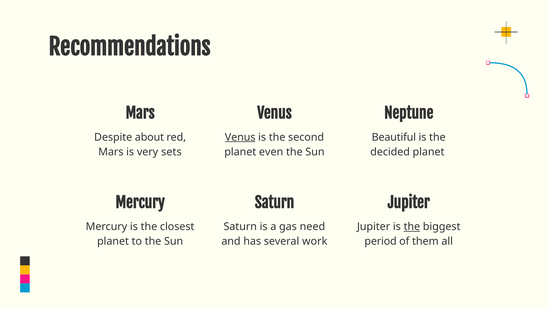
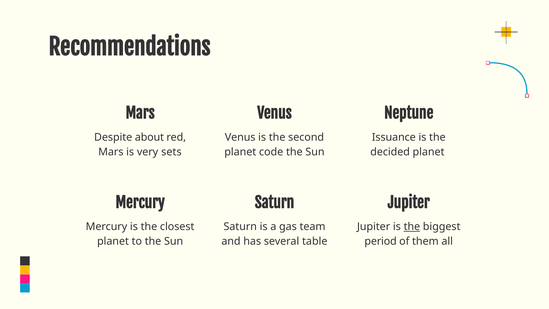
Venus at (240, 137) underline: present -> none
Beautiful: Beautiful -> Issuance
even: even -> code
need: need -> team
work: work -> table
